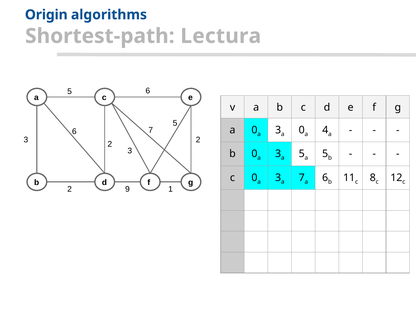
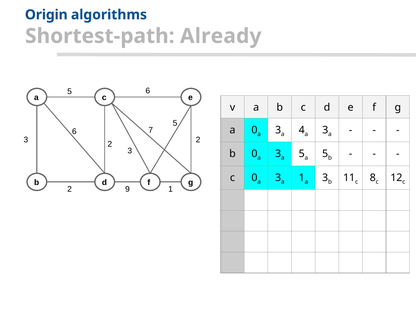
Lectura: Lectura -> Already
3 a 0: 0 -> 4
4 at (325, 130): 4 -> 3
a 7: 7 -> 1
6 at (325, 178): 6 -> 3
